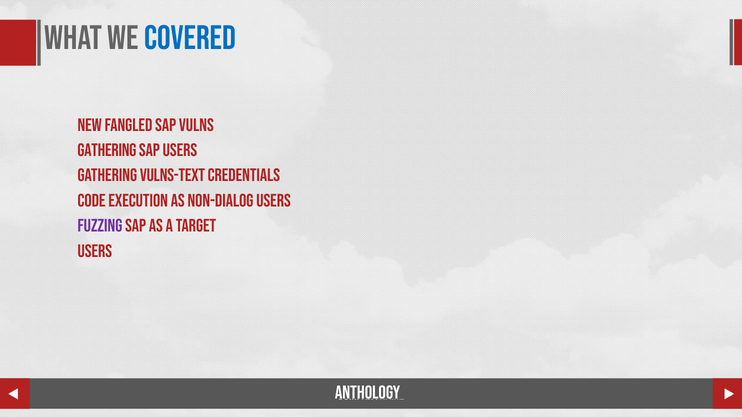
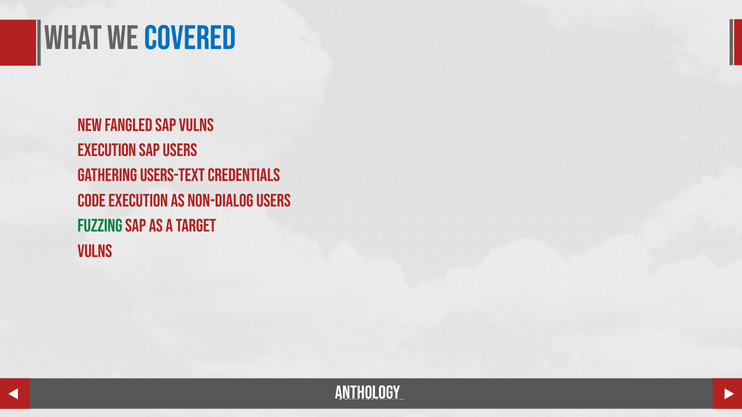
Gathering at (107, 150): Gathering -> Execution
Vulns-text: Vulns-text -> Users-text
Fuzzing colour: purple -> green
USERS at (95, 251): USERS -> VULNS
